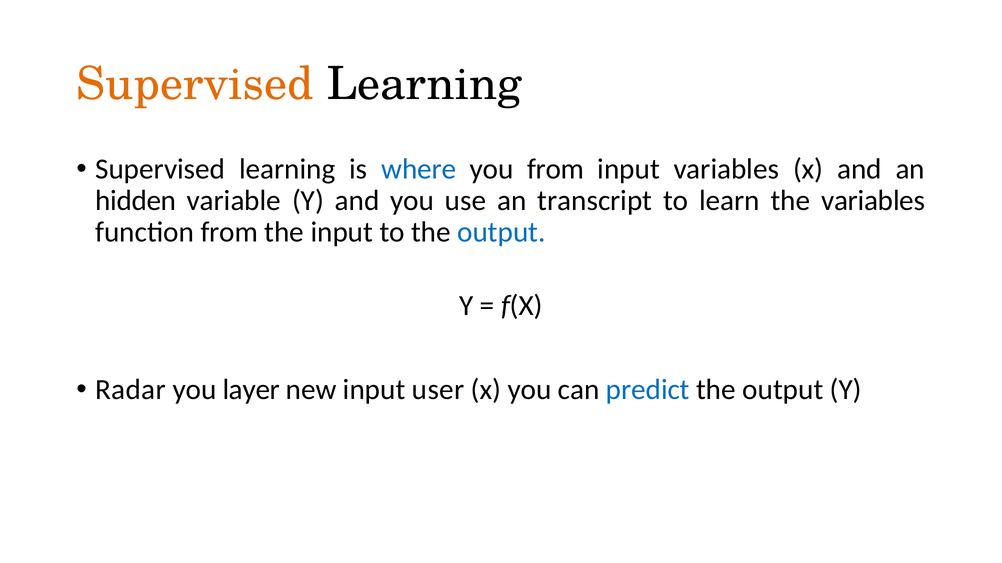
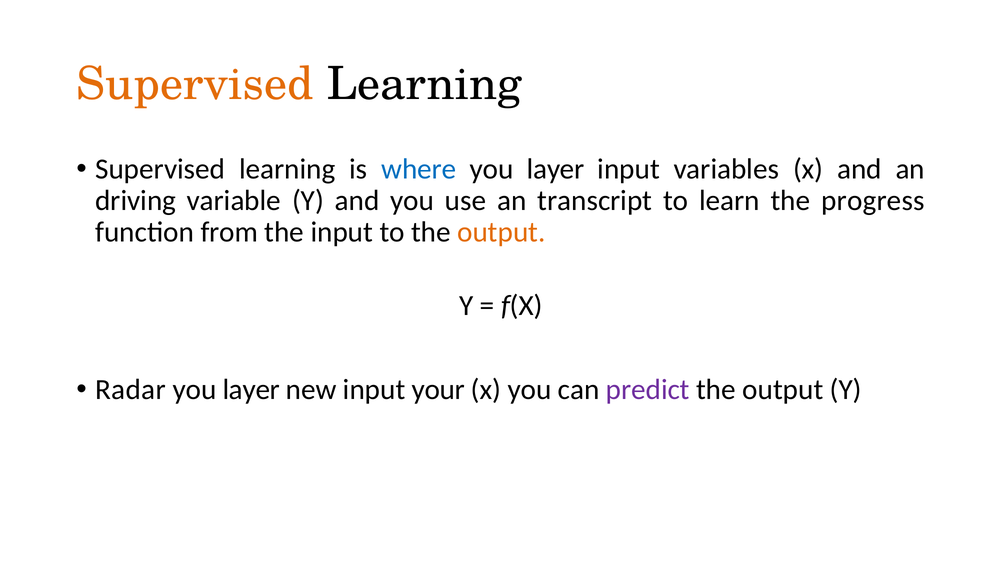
from at (556, 169): from -> layer
hidden: hidden -> driving
the variables: variables -> progress
output at (501, 233) colour: blue -> orange
user: user -> your
predict colour: blue -> purple
